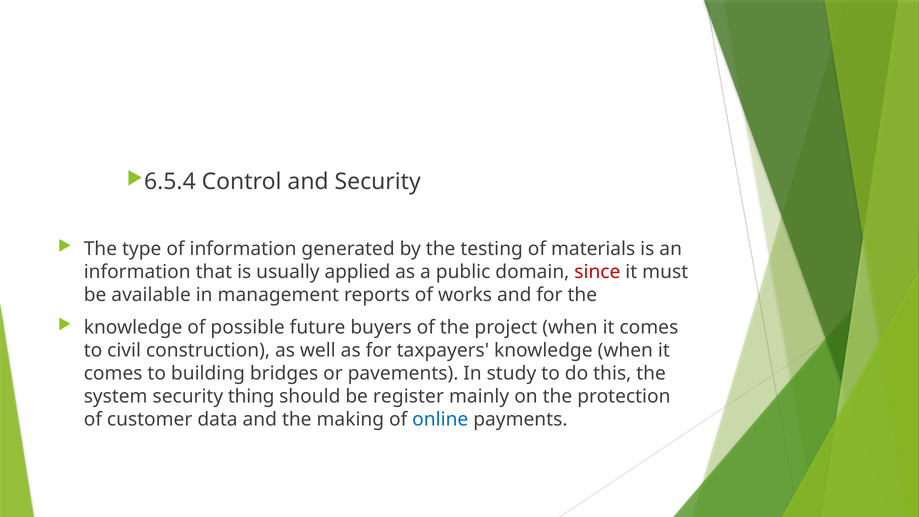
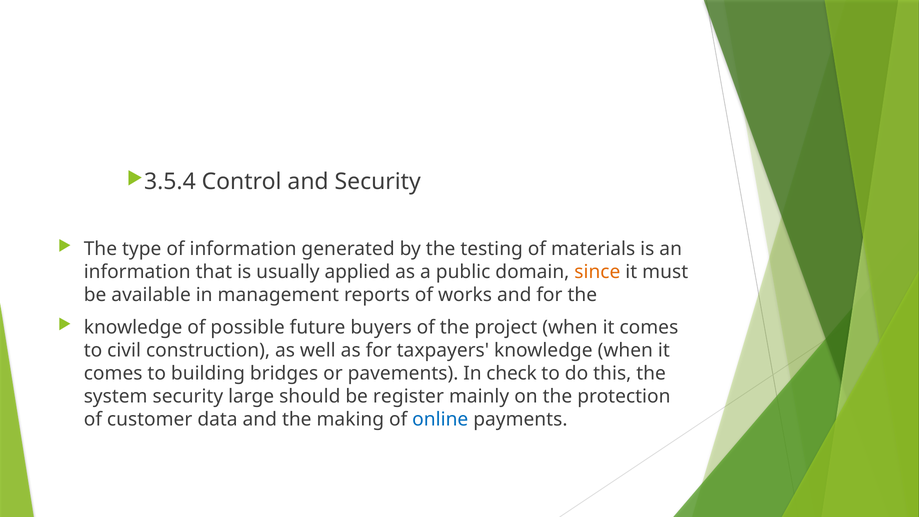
6.5.4: 6.5.4 -> 3.5.4
since colour: red -> orange
study: study -> check
thing: thing -> large
